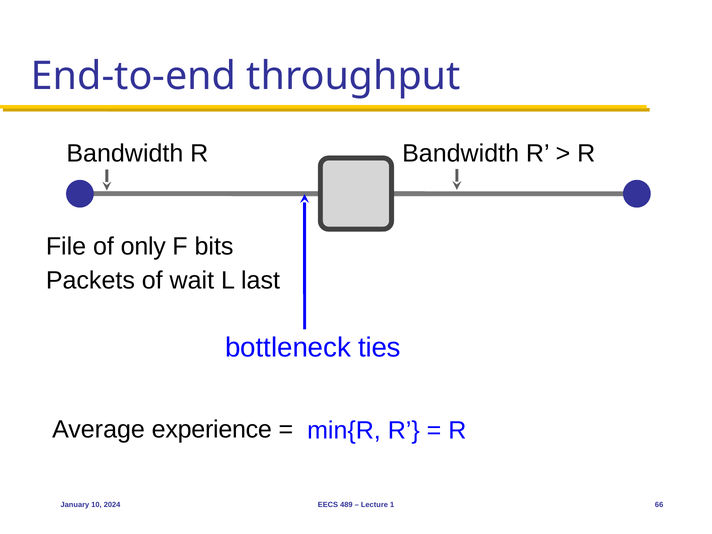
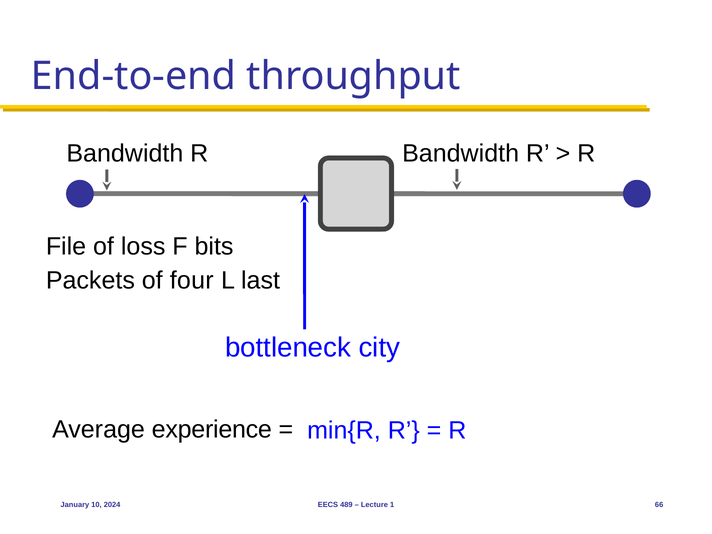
only: only -> loss
wait: wait -> four
ties: ties -> city
